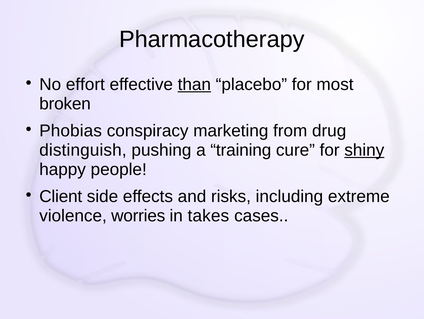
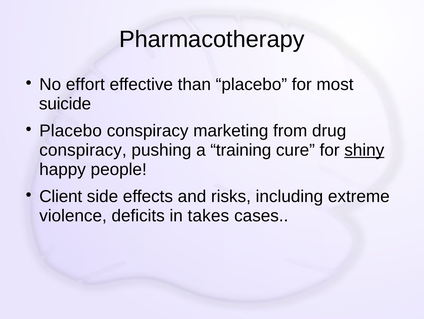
than underline: present -> none
broken: broken -> suicide
Phobias at (71, 130): Phobias -> Placebo
distinguish at (83, 150): distinguish -> conspiracy
worries: worries -> deficits
